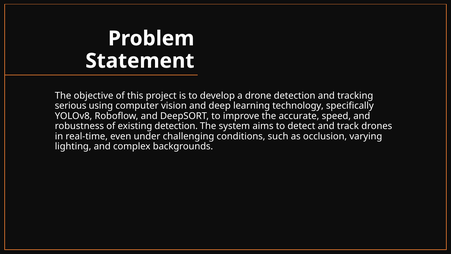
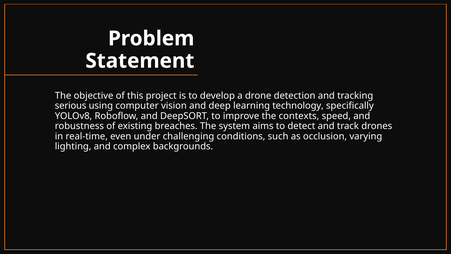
accurate: accurate -> contexts
existing detection: detection -> breaches
